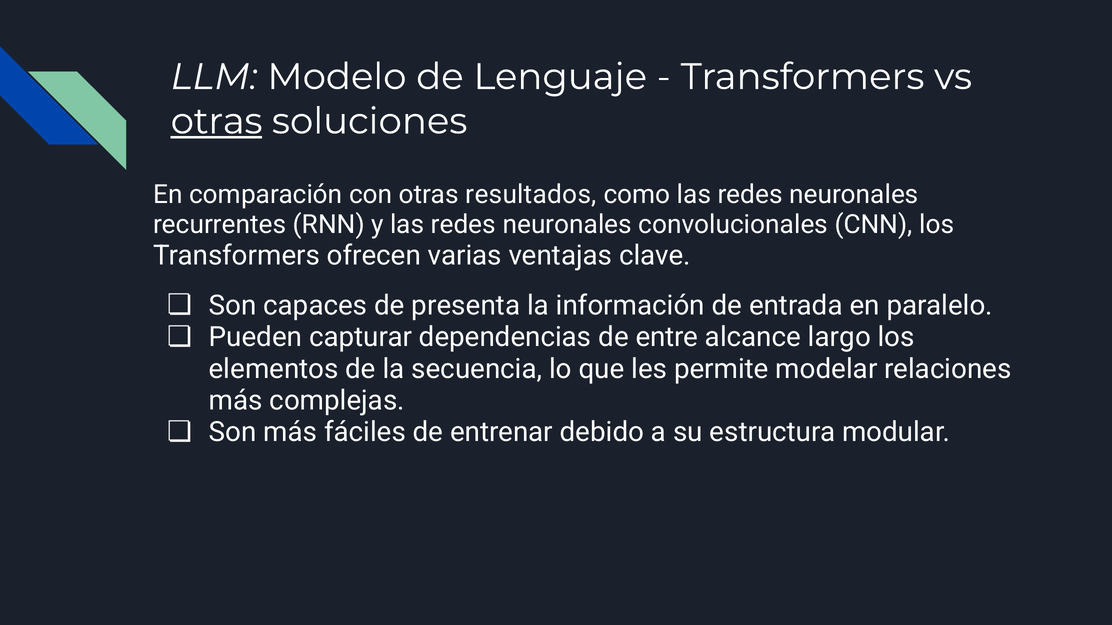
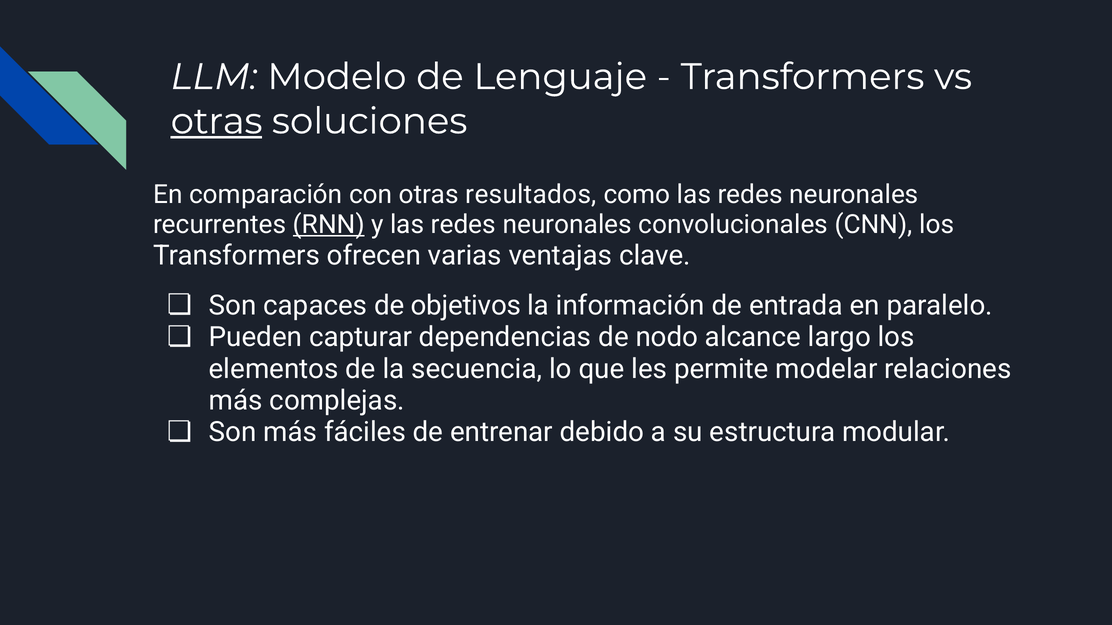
RNN underline: none -> present
presenta: presenta -> objetivos
entre: entre -> nodo
